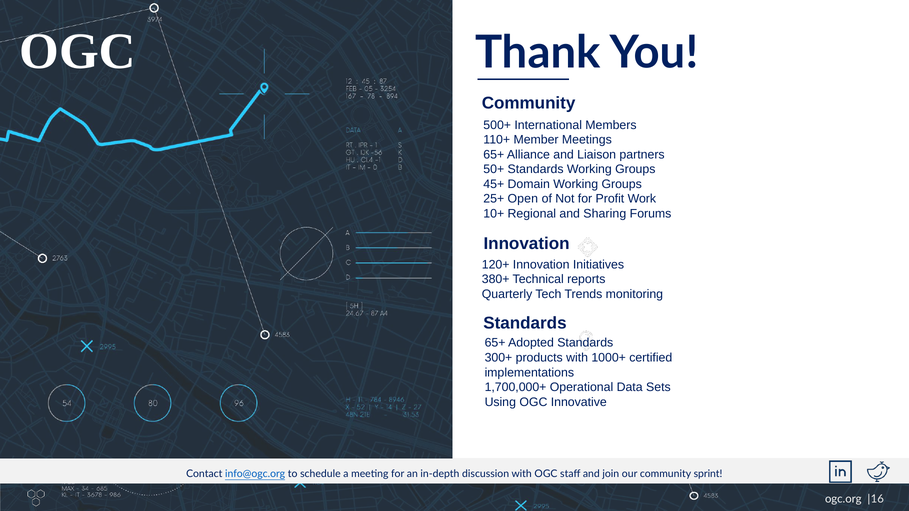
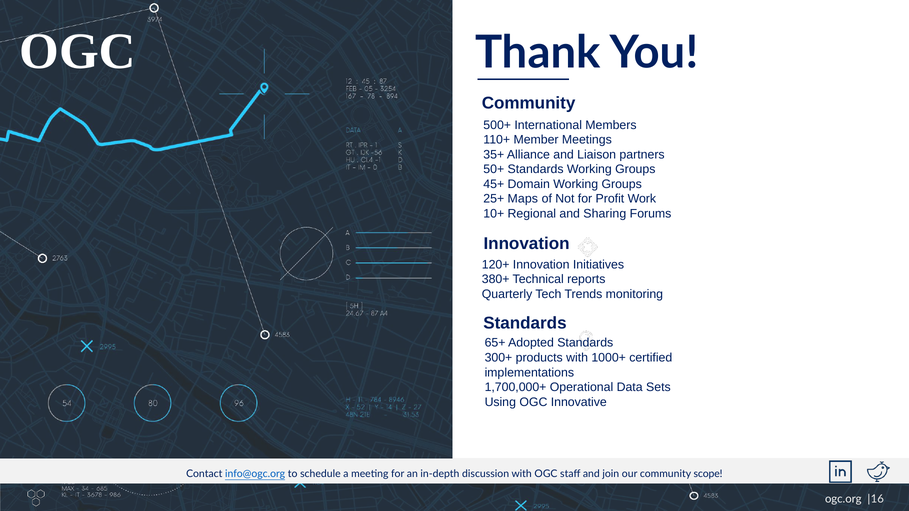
65+ at (494, 155): 65+ -> 35+
Open: Open -> Maps
sprint: sprint -> scope
